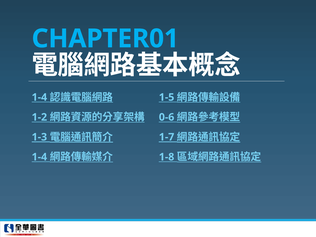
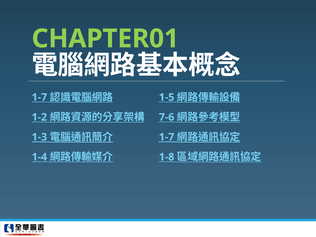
CHAPTER01 colour: light blue -> light green
1-4 at (39, 97): 1-4 -> 1-7
0-6: 0-6 -> 7-6
